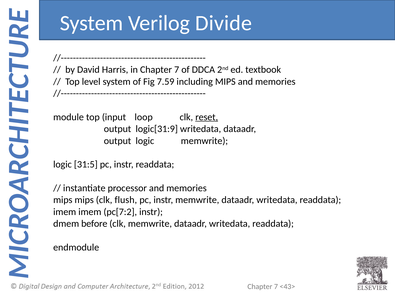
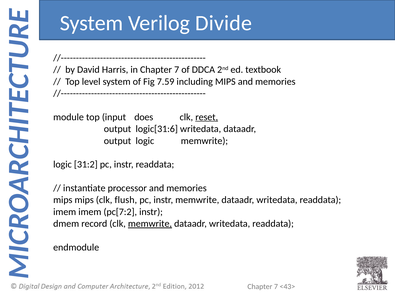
loop: loop -> does
logic[31:9: logic[31:9 -> logic[31:6
31:5: 31:5 -> 31:2
before: before -> record
memwrite at (150, 224) underline: none -> present
